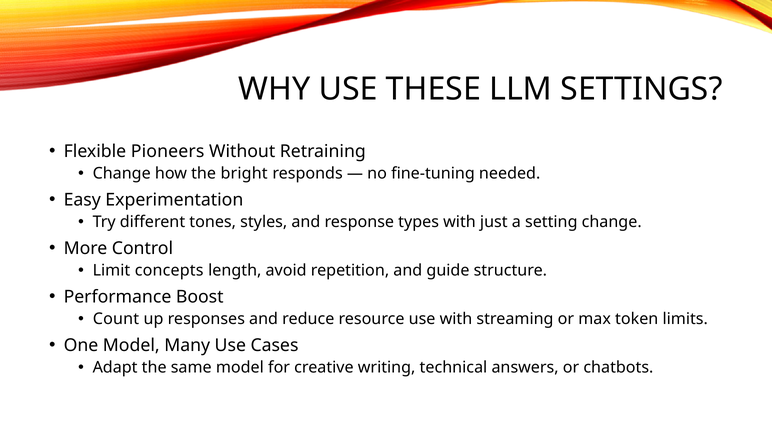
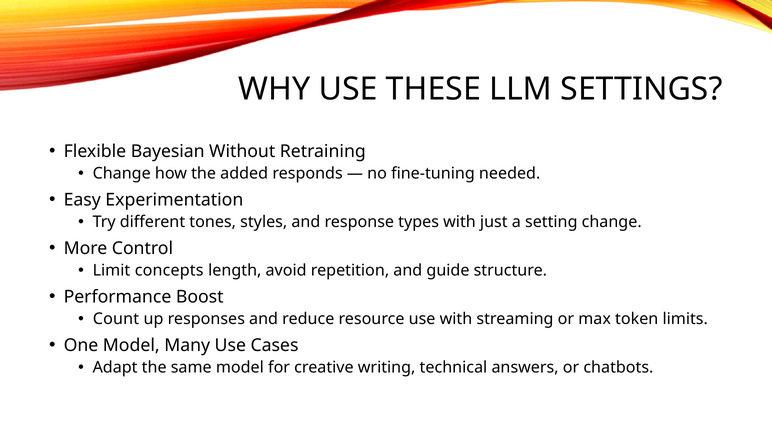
Pioneers: Pioneers -> Bayesian
bright: bright -> added
